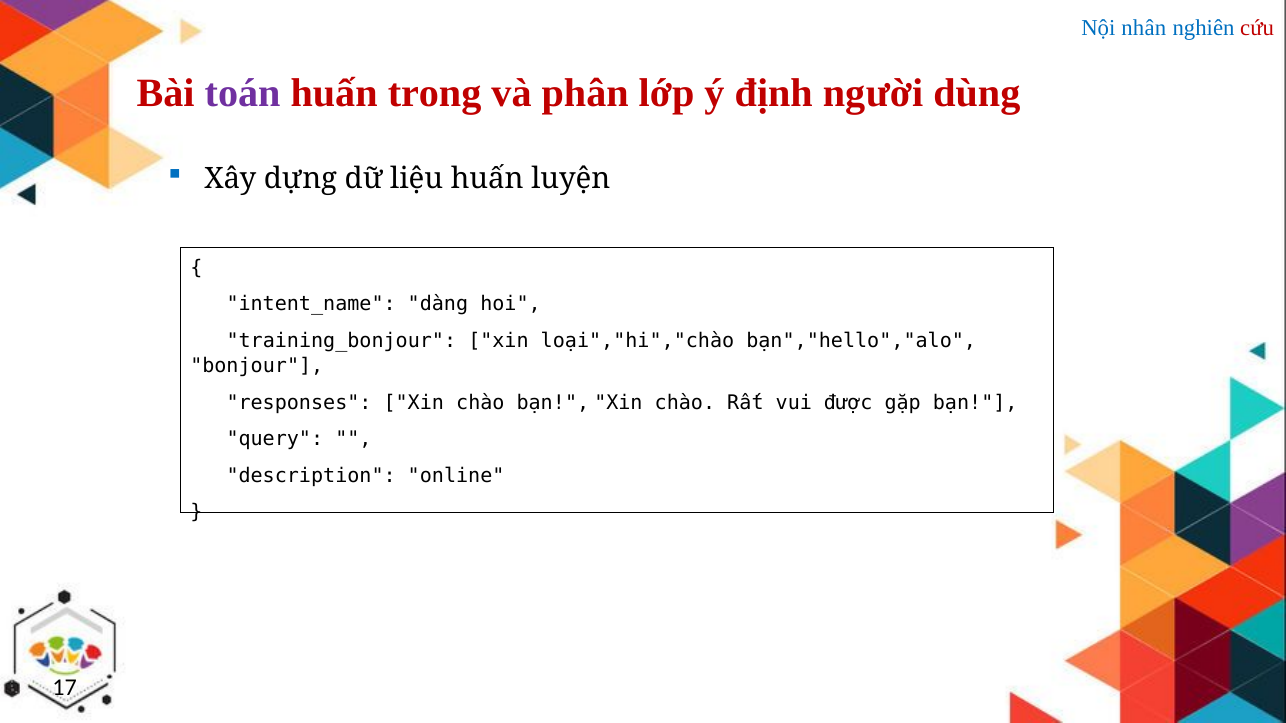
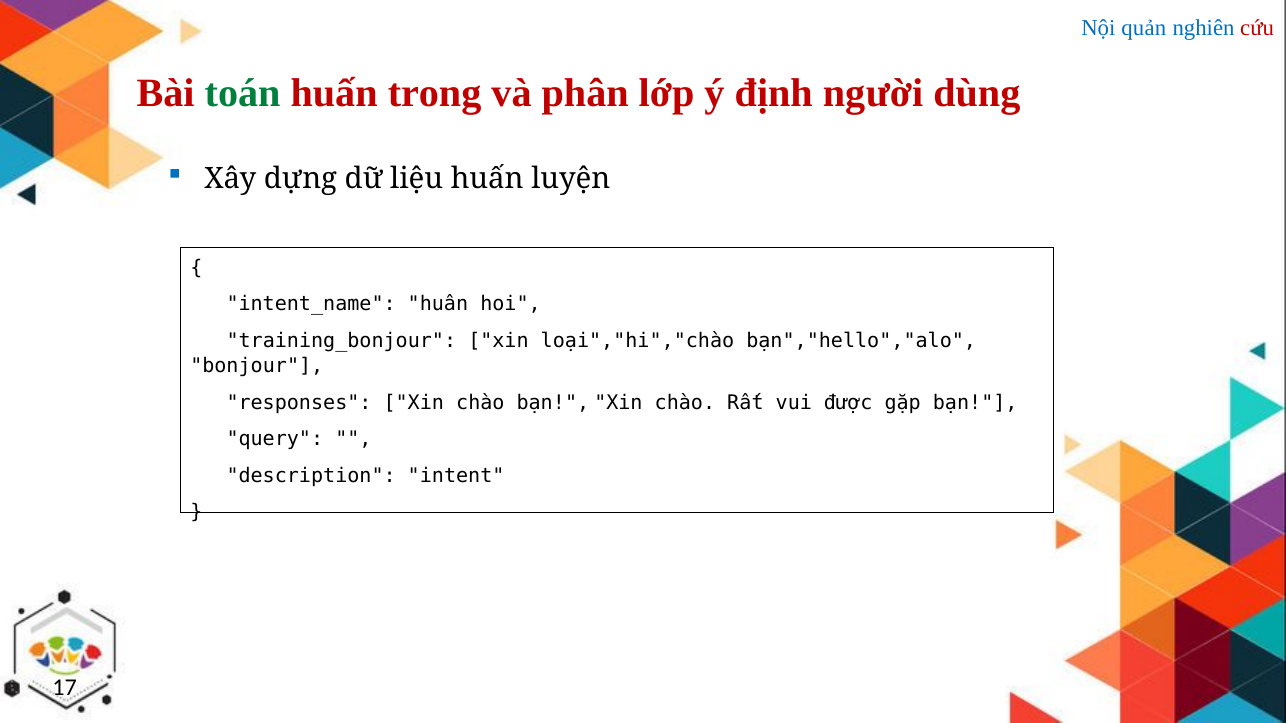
nhân: nhân -> quản
toán colour: purple -> green
intent_name dàng: dàng -> huấn
online: online -> intent
